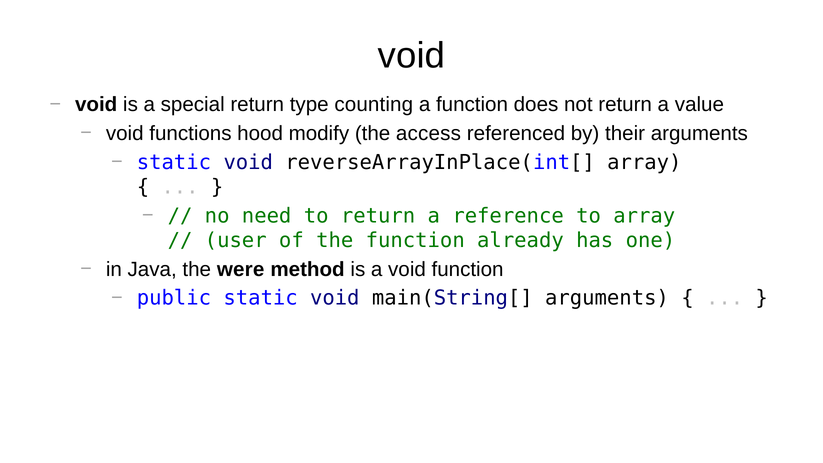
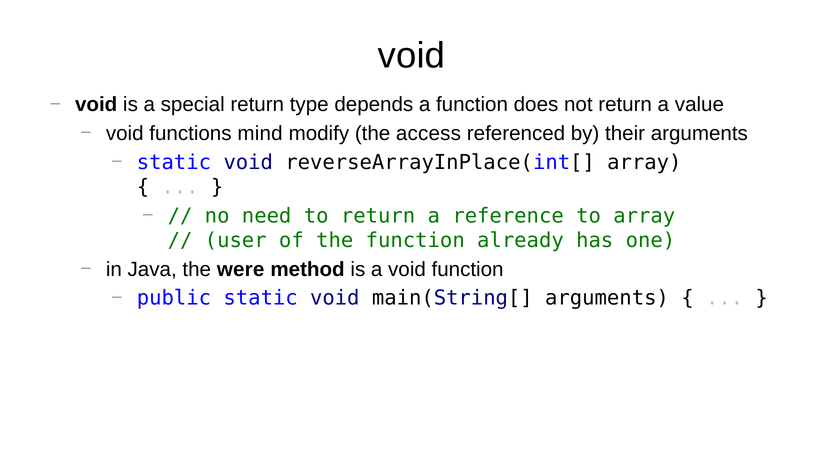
counting: counting -> depends
hood: hood -> mind
